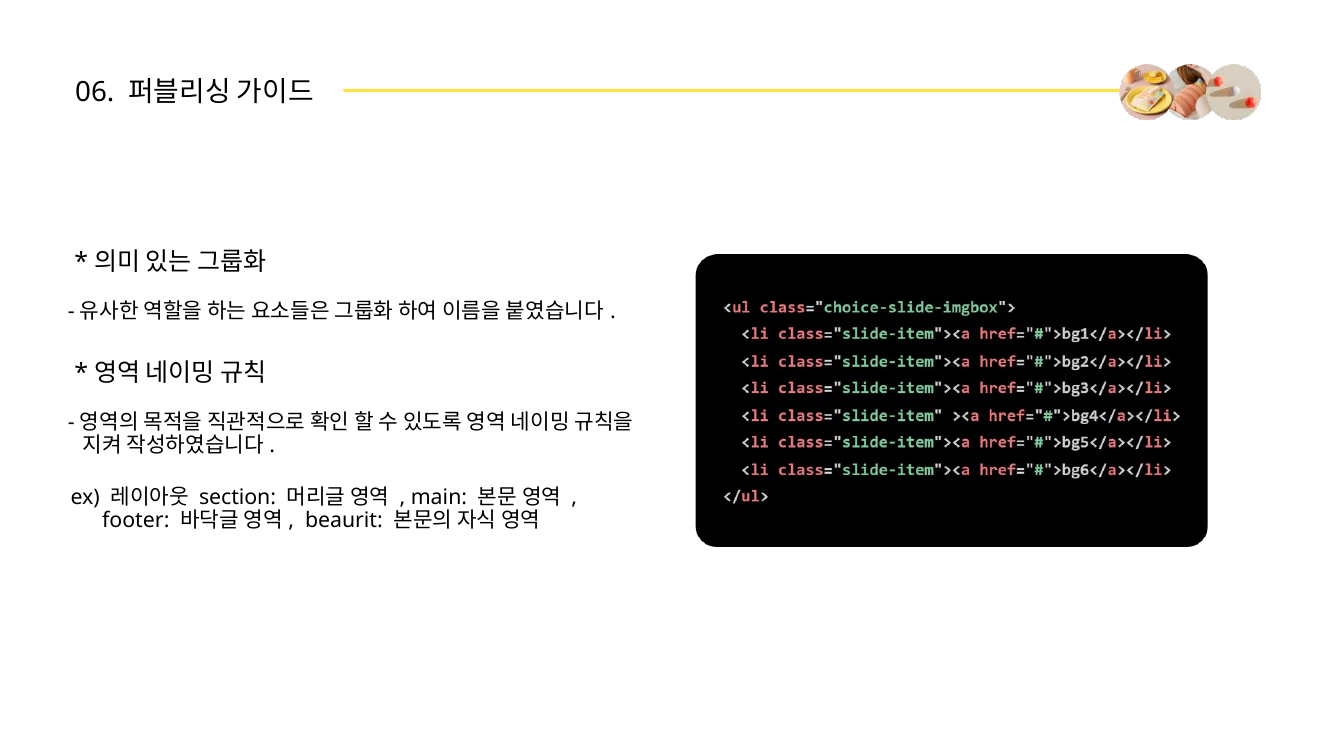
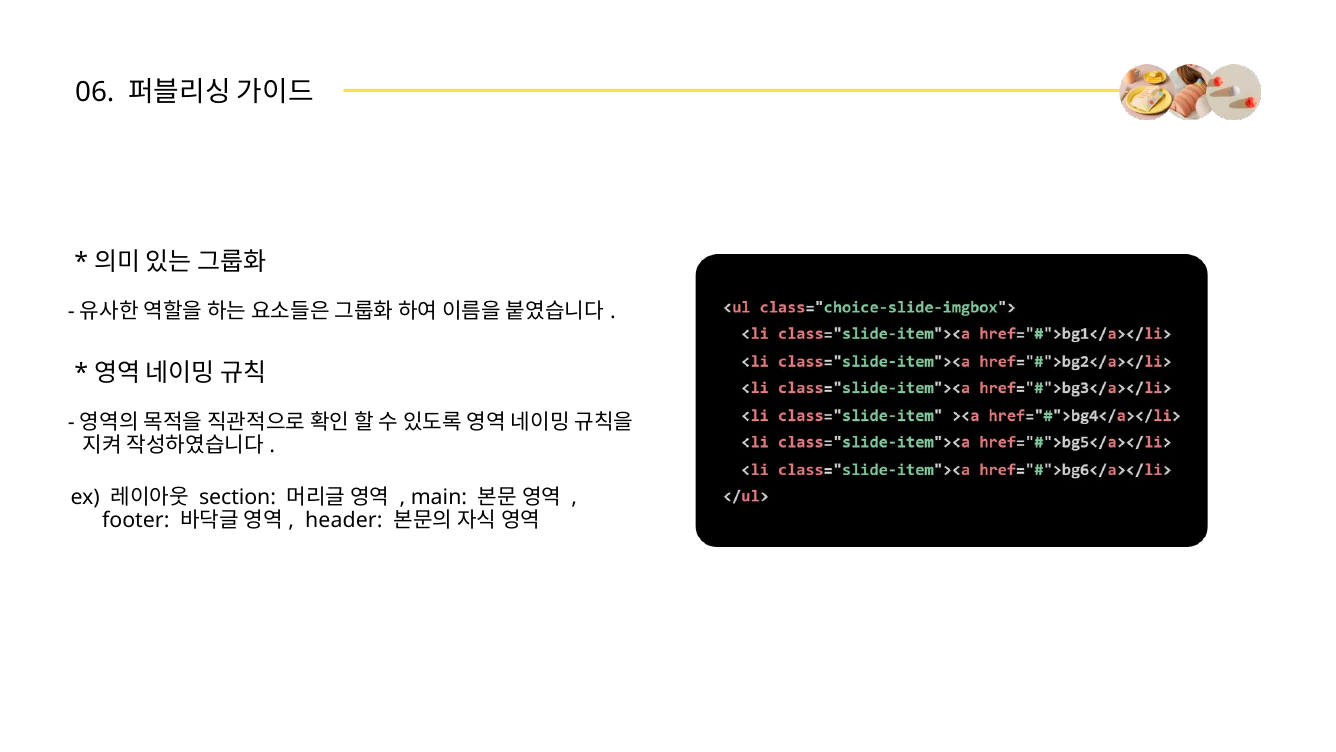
beaurit: beaurit -> header
